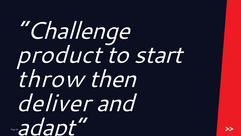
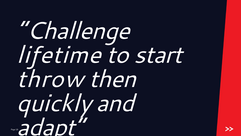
product: product -> lifetime
deliver: deliver -> quickly
